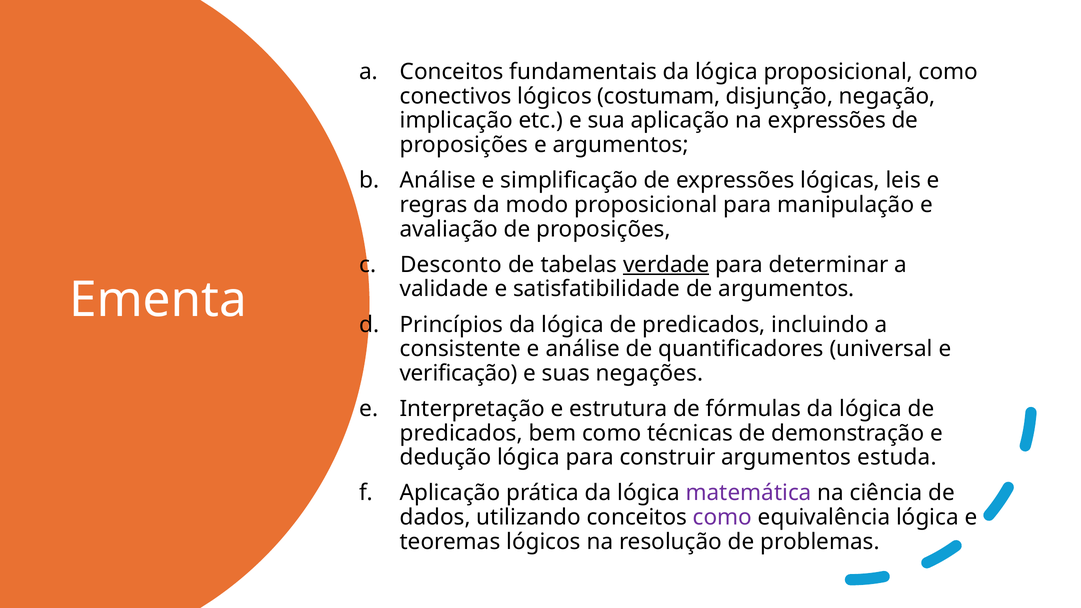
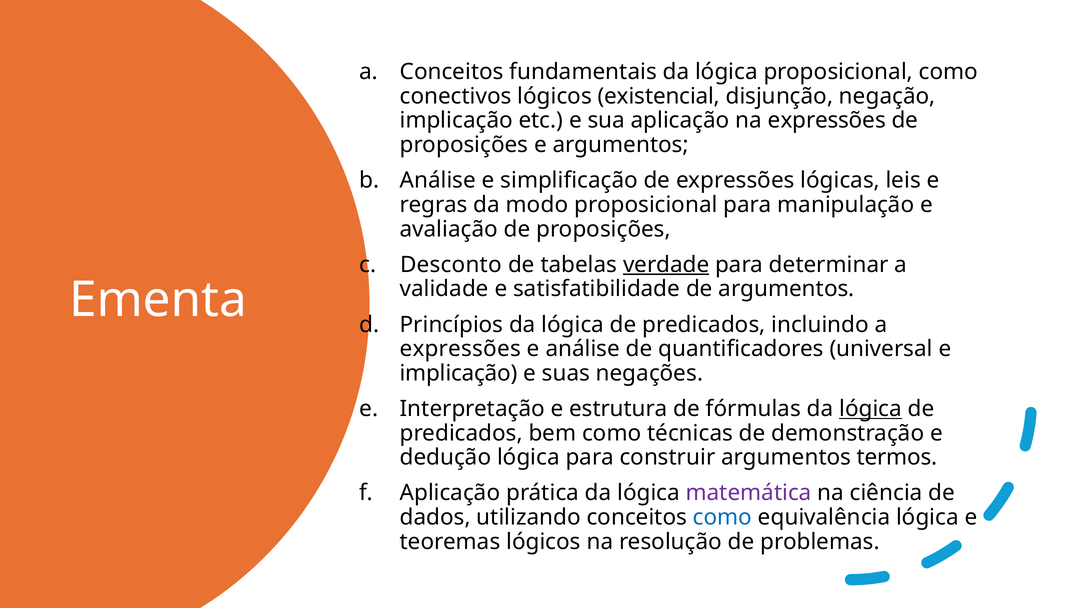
costumam: costumam -> existencial
consistente at (460, 349): consistente -> expressões
verificação at (459, 373): verificação -> implicação
lógica at (871, 409) underline: none -> present
estuda: estuda -> termos
como at (723, 517) colour: purple -> blue
